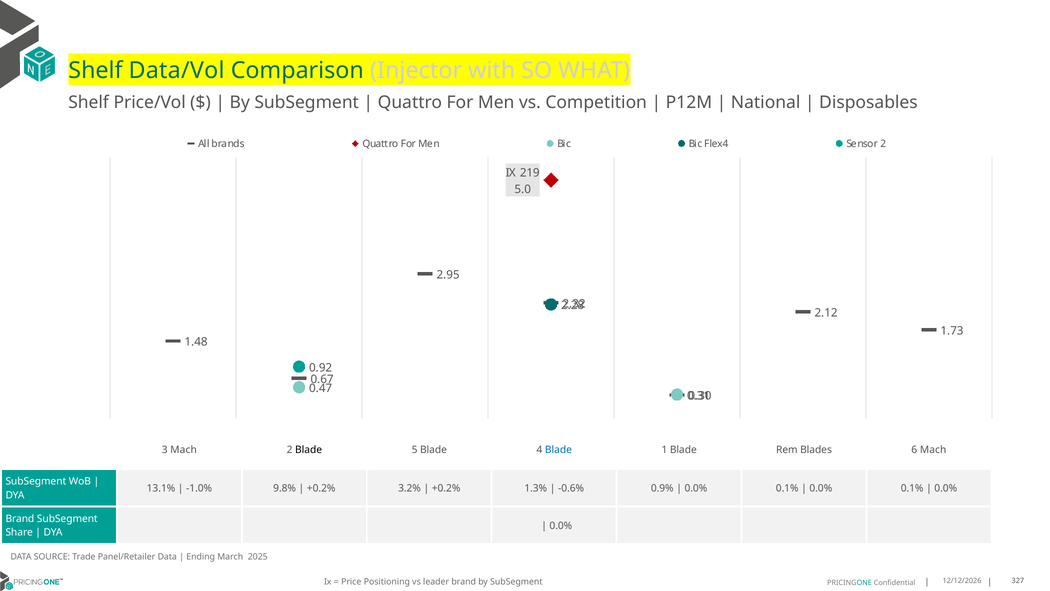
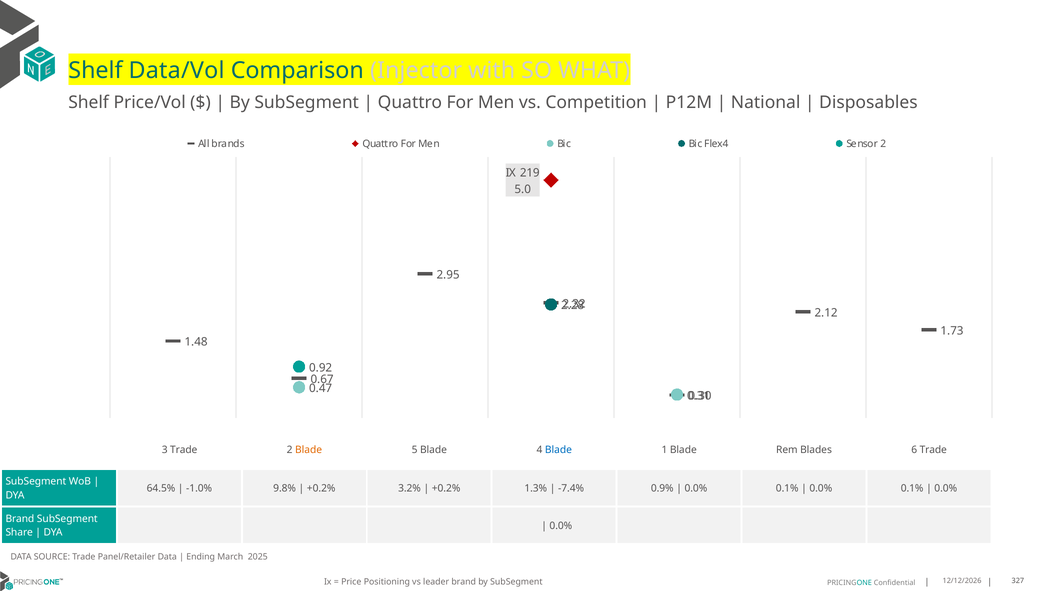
3 Mach: Mach -> Trade
Blade at (309, 449) colour: black -> orange
6 Mach: Mach -> Trade
13.1%: 13.1% -> 64.5%
-0.6%: -0.6% -> -7.4%
